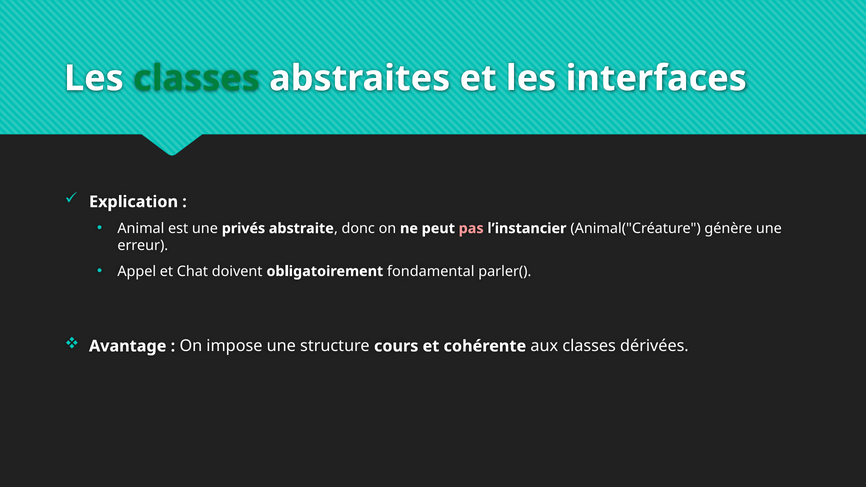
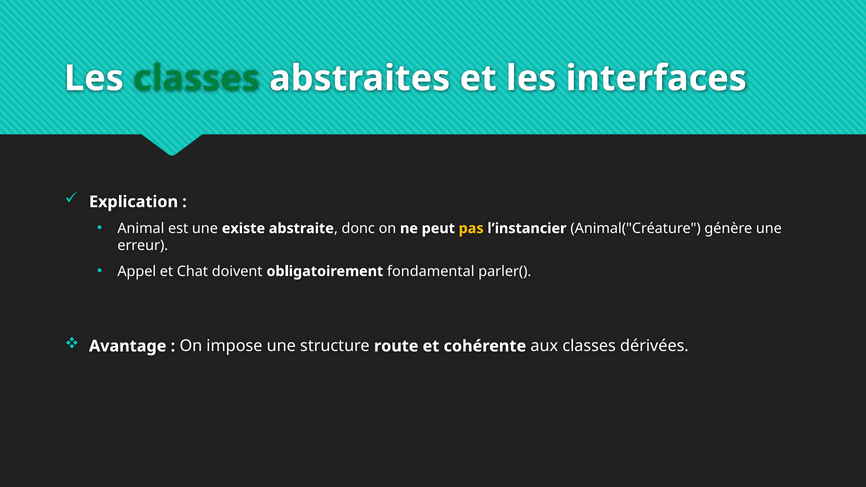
privés: privés -> existe
pas colour: pink -> yellow
cours: cours -> route
